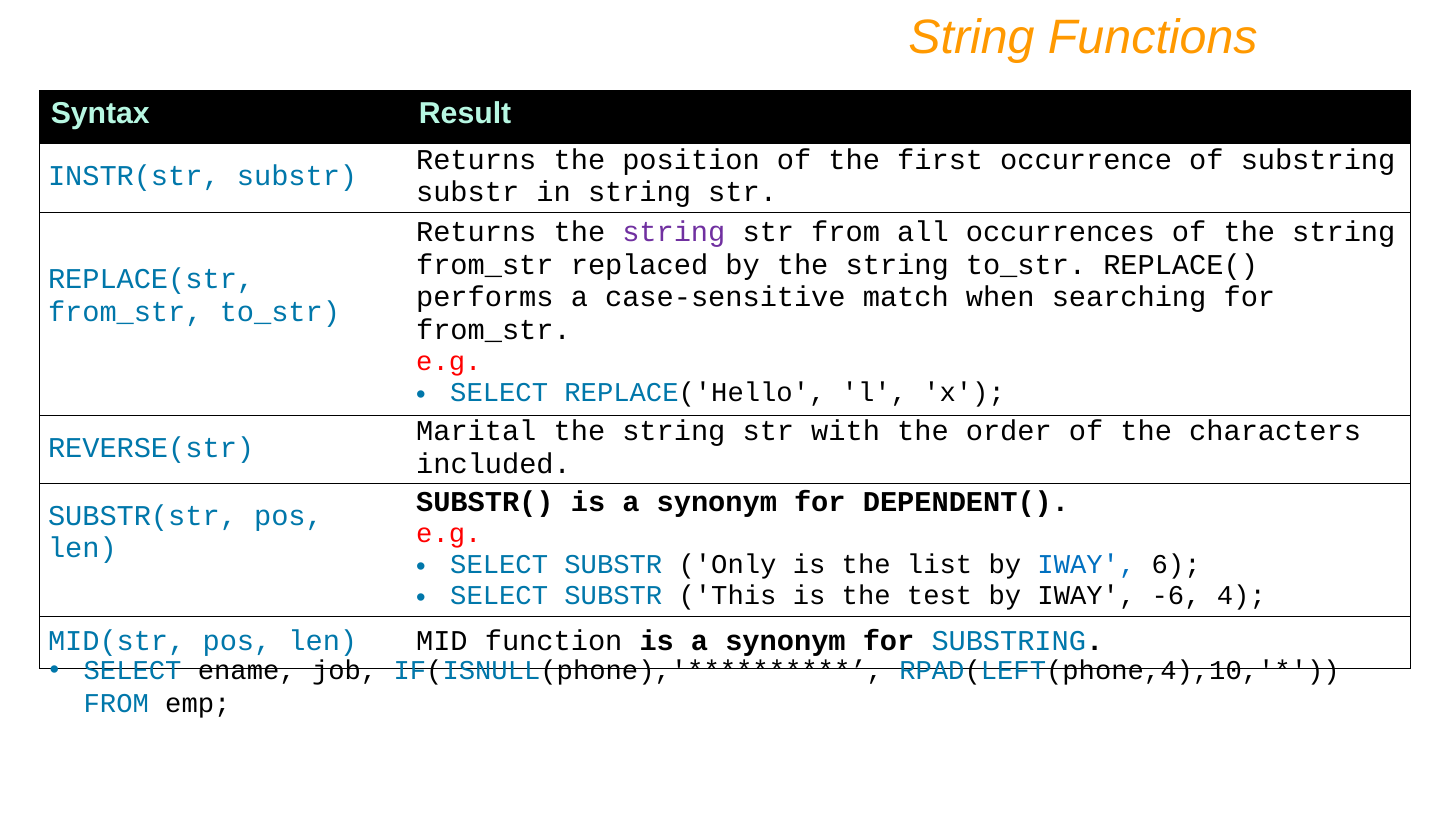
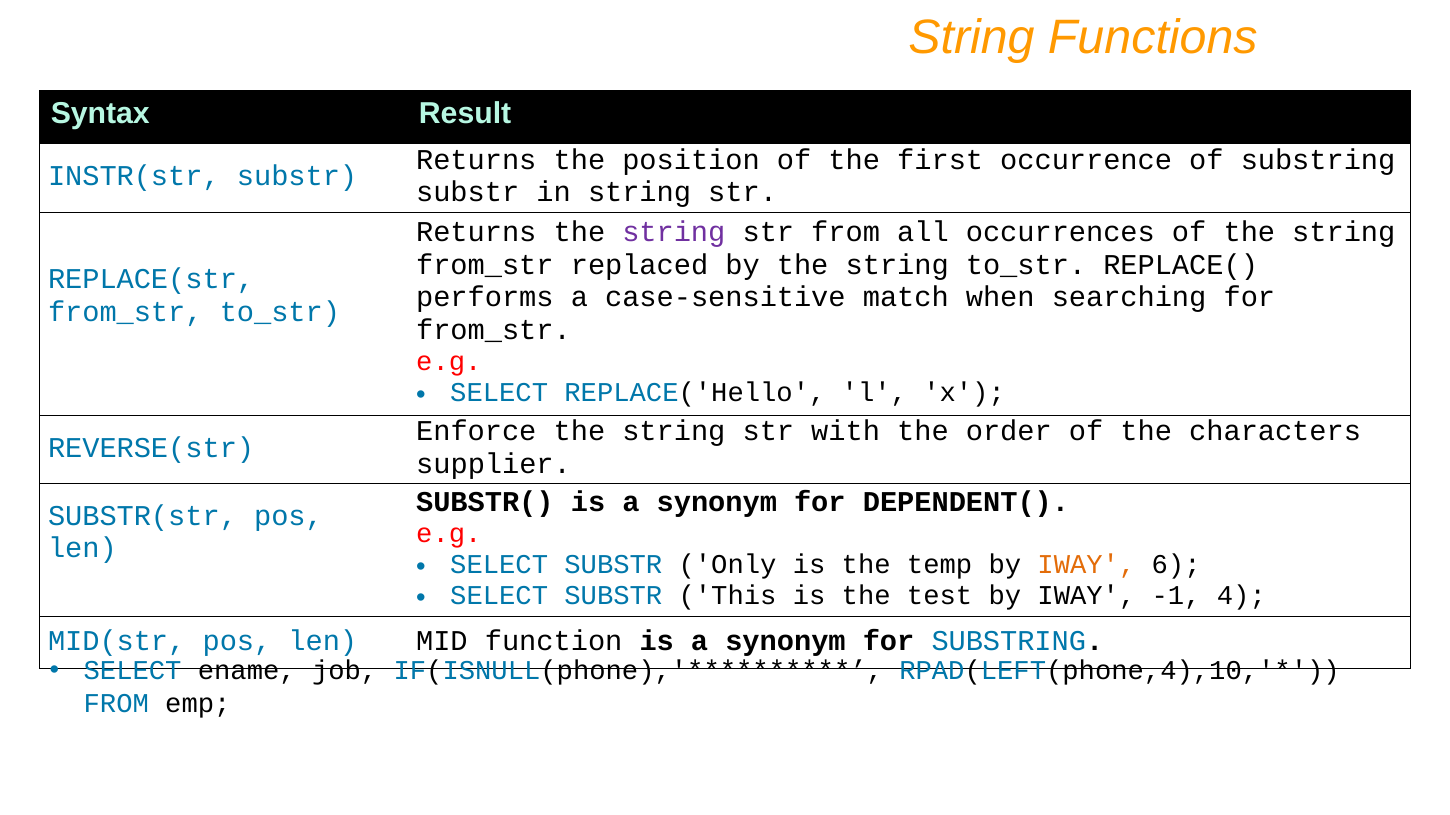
Marital: Marital -> Enforce
included: included -> supplier
list: list -> temp
IWAY at (1086, 565) colour: blue -> orange
-6: -6 -> -1
